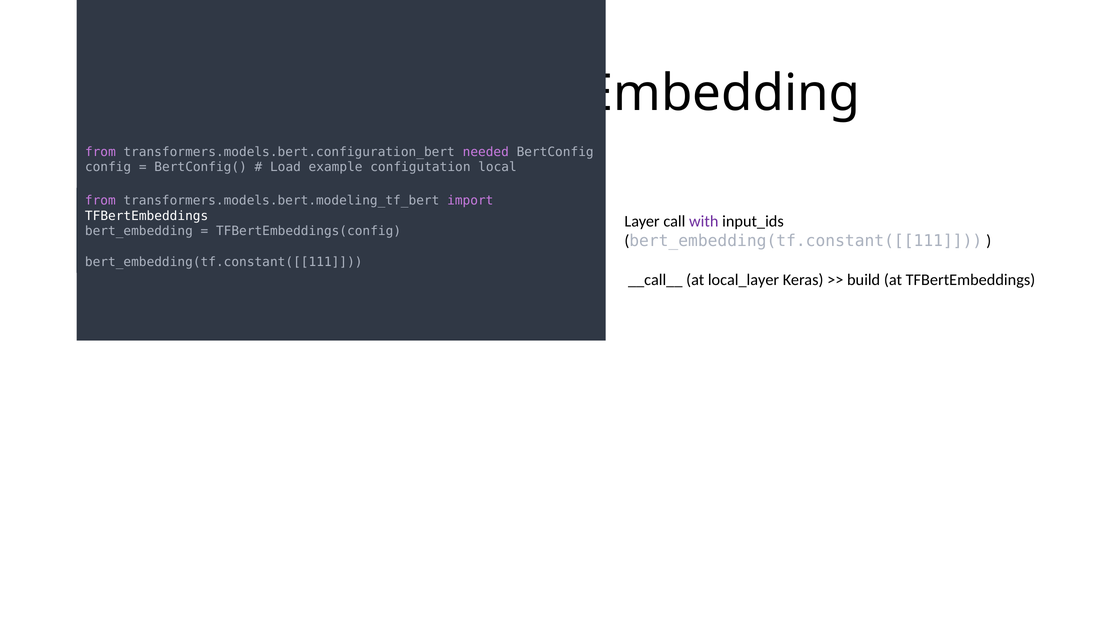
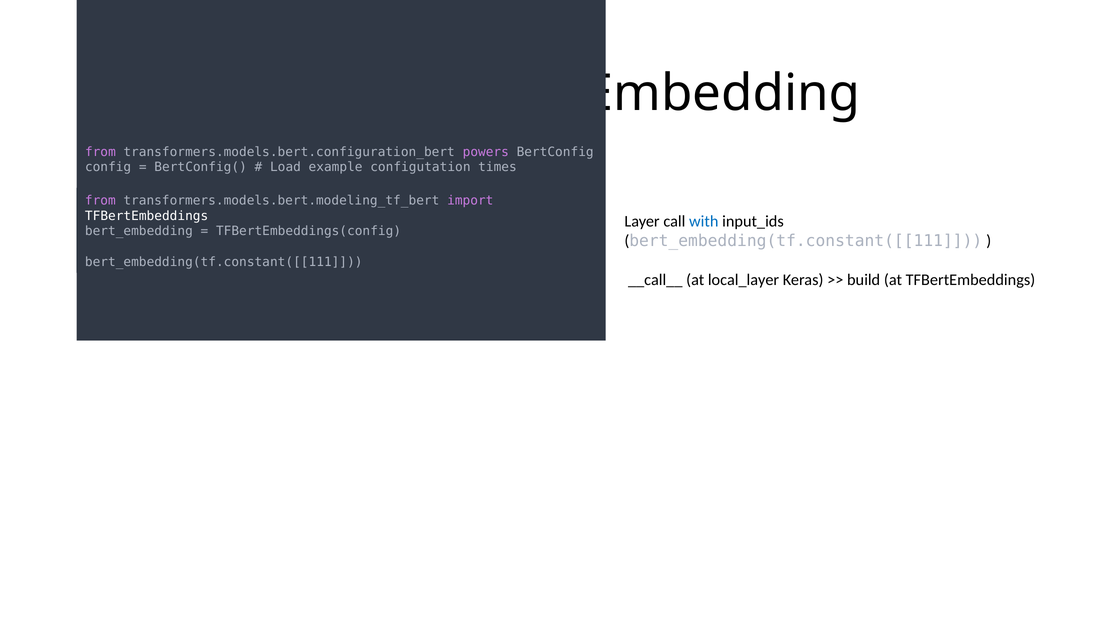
needed: needed -> powers
local: local -> times
with colour: purple -> blue
